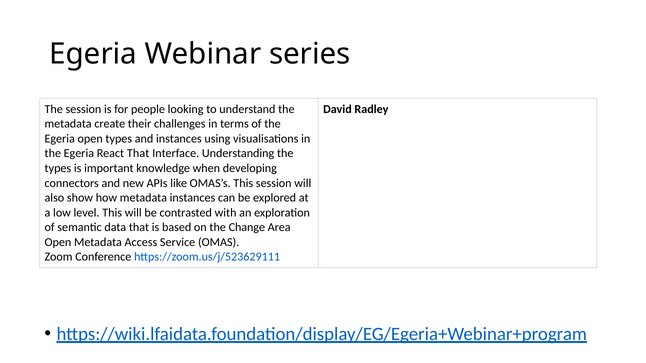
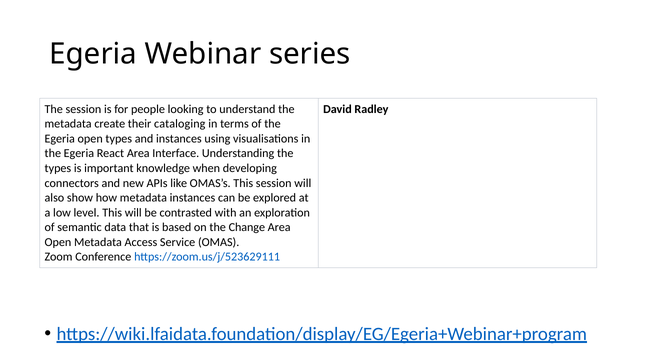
challenges: challenges -> cataloging
React That: That -> Area
